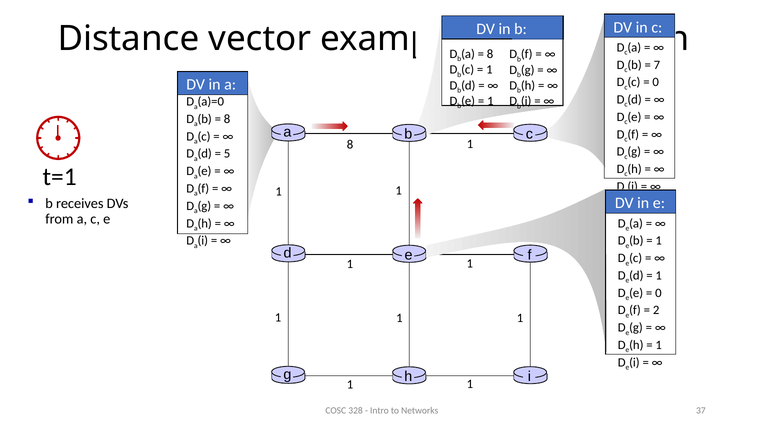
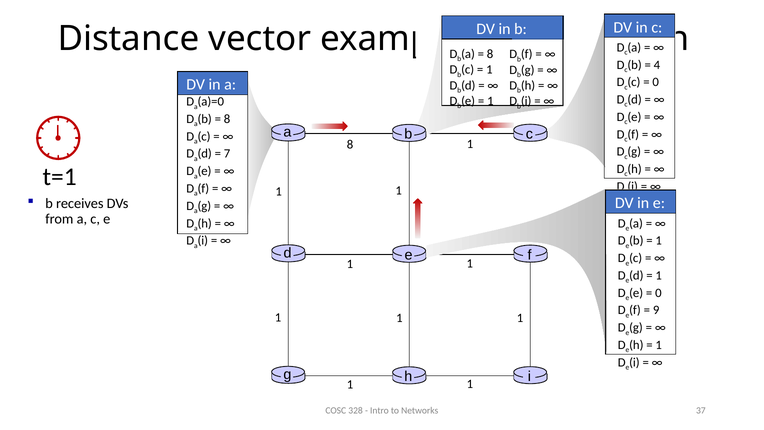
7: 7 -> 4
5: 5 -> 7
2: 2 -> 9
